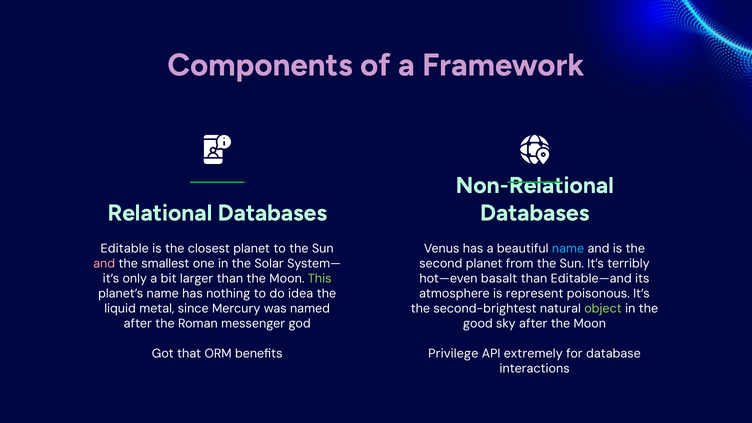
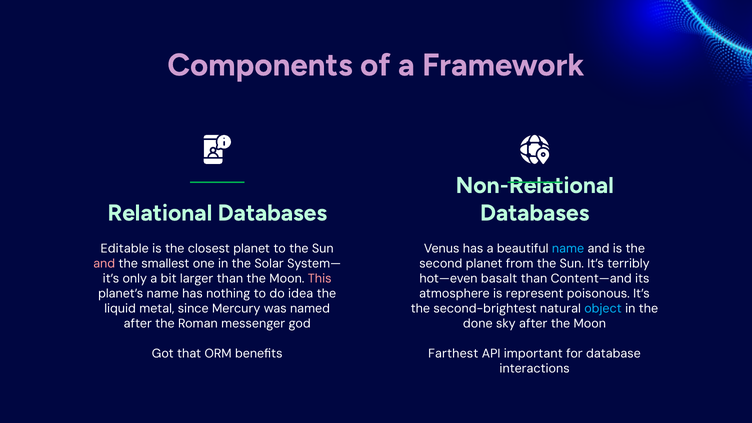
This colour: light green -> pink
Editable—and: Editable—and -> Content—and
object colour: light green -> light blue
good: good -> done
Privilege: Privilege -> Farthest
extremely: extremely -> important
